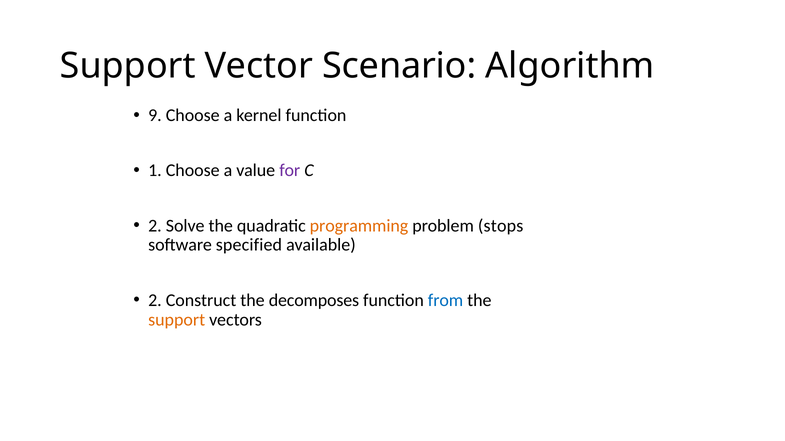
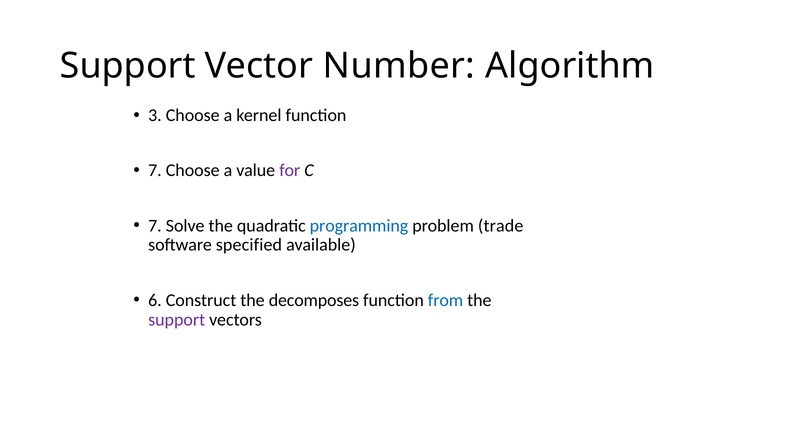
Scenario: Scenario -> Number
9: 9 -> 3
1 at (155, 171): 1 -> 7
2 at (155, 226): 2 -> 7
programming colour: orange -> blue
stops: stops -> trade
2 at (155, 301): 2 -> 6
support at (177, 320) colour: orange -> purple
